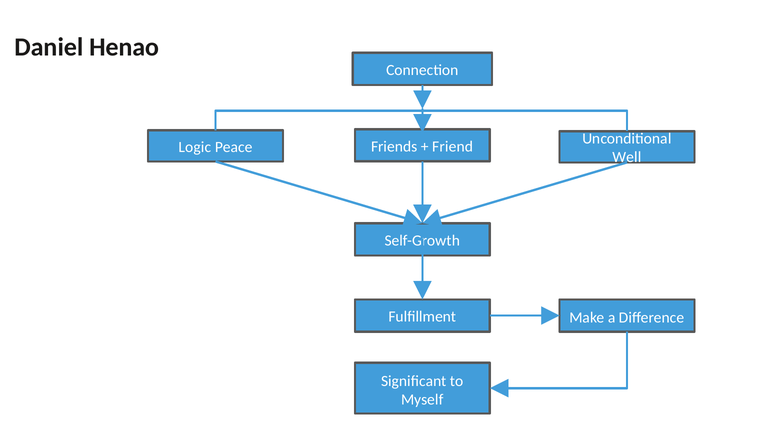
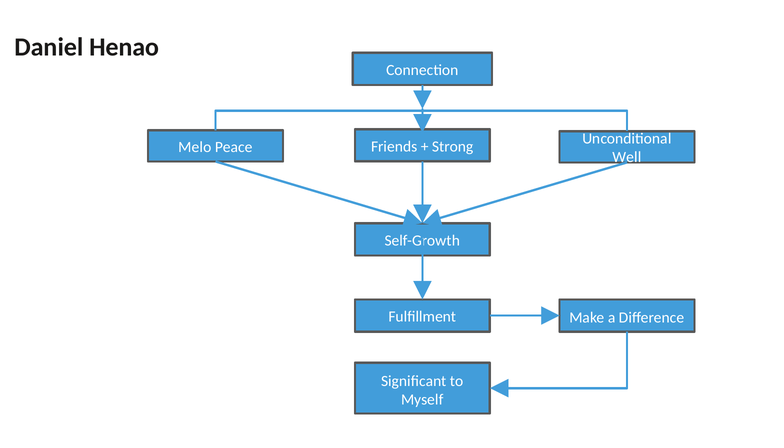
Friend: Friend -> Strong
Logic: Logic -> Melo
